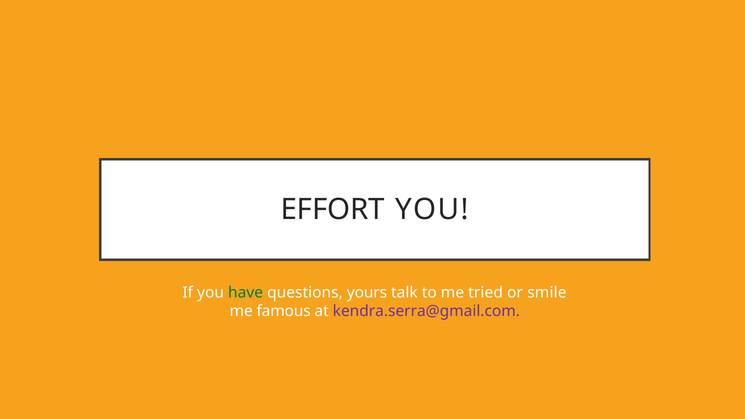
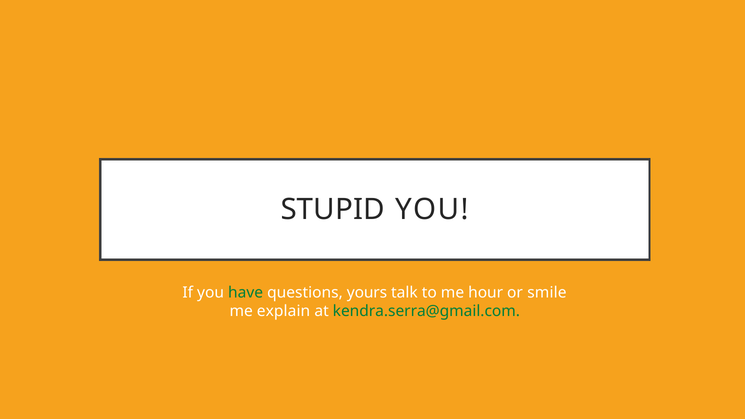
EFFORT: EFFORT -> STUPID
tried: tried -> hour
famous: famous -> explain
kendra.serra@gmail.com colour: purple -> green
